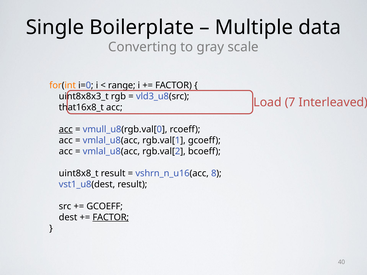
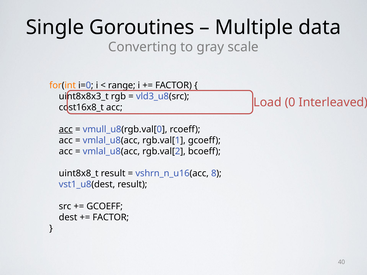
Boilerplate: Boilerplate -> Goroutines
7: 7 -> 0
that16x8_t: that16x8_t -> cost16x8_t
FACTOR at (111, 218) underline: present -> none
